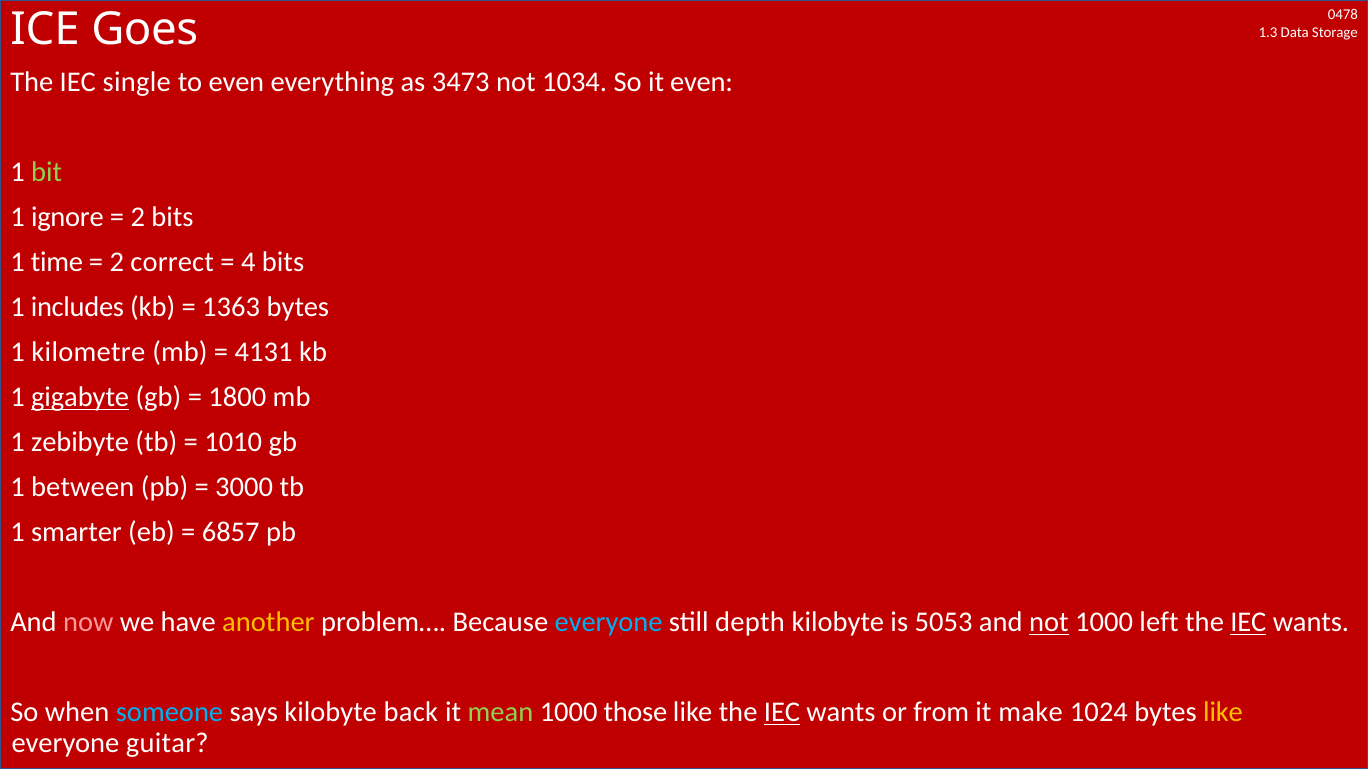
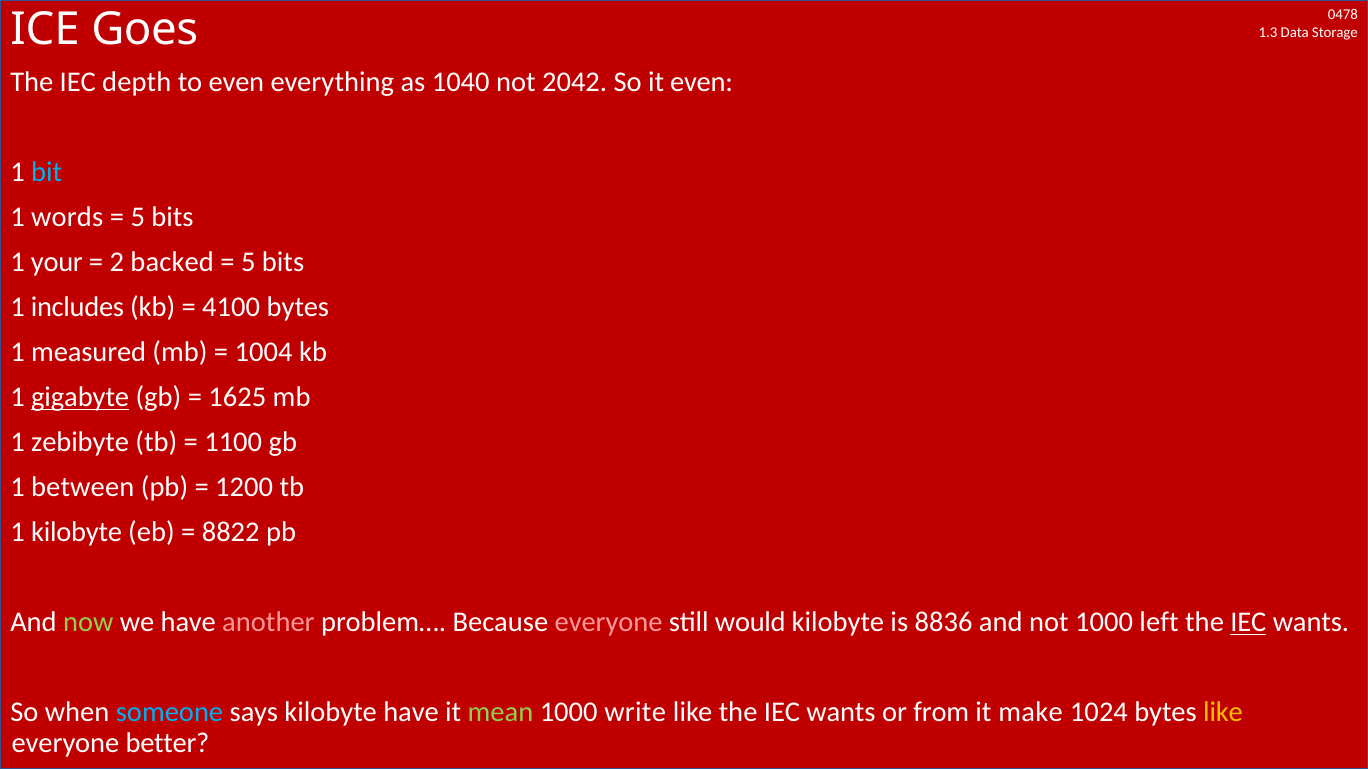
single: single -> depth
3473: 3473 -> 1040
1034: 1034 -> 2042
bit colour: light green -> light blue
ignore: ignore -> words
2 at (138, 217): 2 -> 5
time: time -> your
correct: correct -> backed
4 at (248, 262): 4 -> 5
1363: 1363 -> 4100
kilometre: kilometre -> measured
4131: 4131 -> 1004
1800: 1800 -> 1625
1010: 1010 -> 1100
3000: 3000 -> 1200
1 smarter: smarter -> kilobyte
6857: 6857 -> 8822
now colour: pink -> light green
another colour: yellow -> pink
everyone at (609, 623) colour: light blue -> pink
depth: depth -> would
5053: 5053 -> 8836
not at (1049, 623) underline: present -> none
kilobyte back: back -> have
those: those -> write
IEC at (782, 713) underline: present -> none
guitar: guitar -> better
